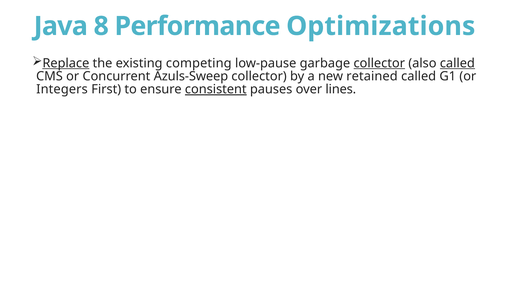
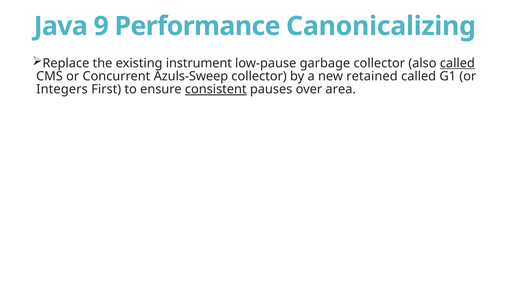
8: 8 -> 9
Optimizations: Optimizations -> Canonicalizing
Replace underline: present -> none
competing: competing -> instrument
collector at (379, 63) underline: present -> none
lines: lines -> area
